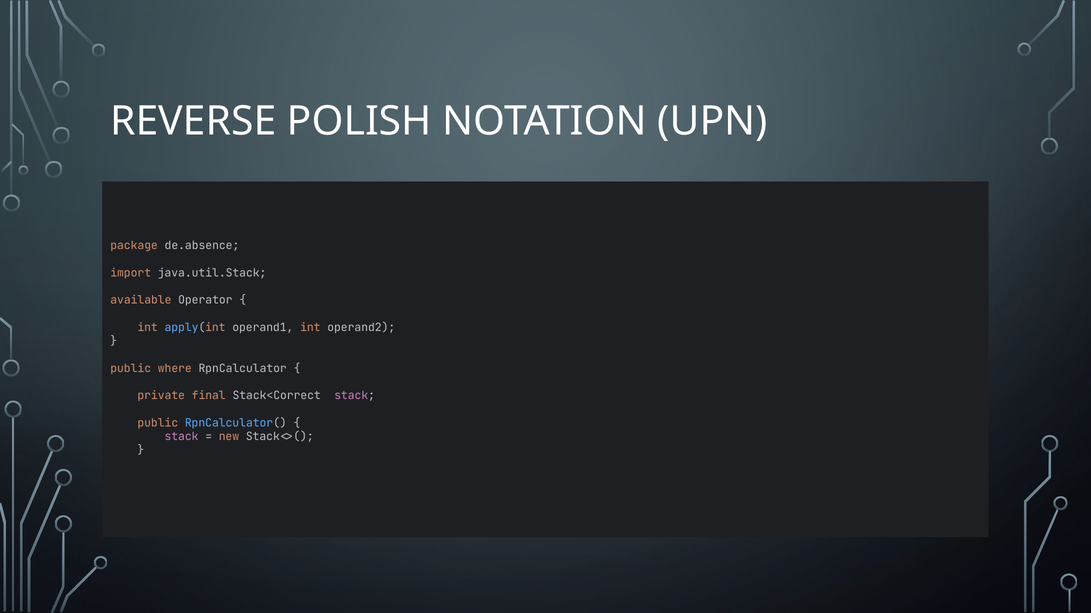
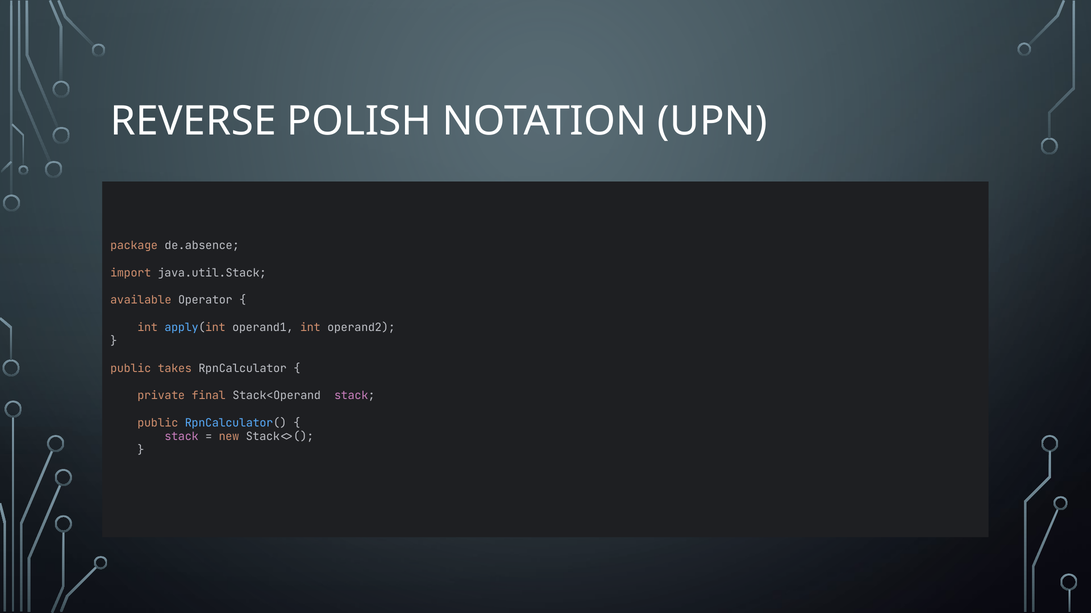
where: where -> takes
Stack<Correct>: Stack<Correct> -> Stack<Operand>
